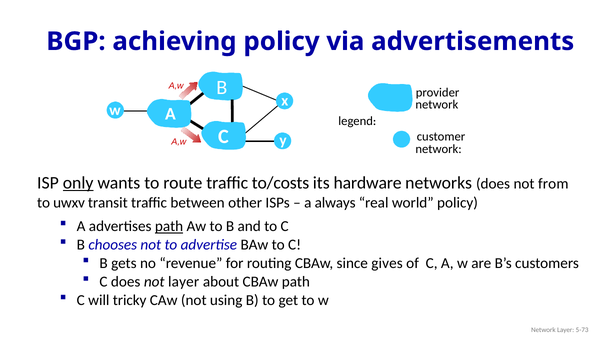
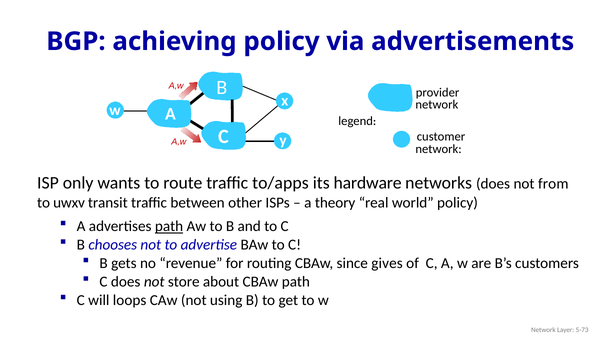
only underline: present -> none
to/costs: to/costs -> to/apps
always: always -> theory
not layer: layer -> store
tricky: tricky -> loops
